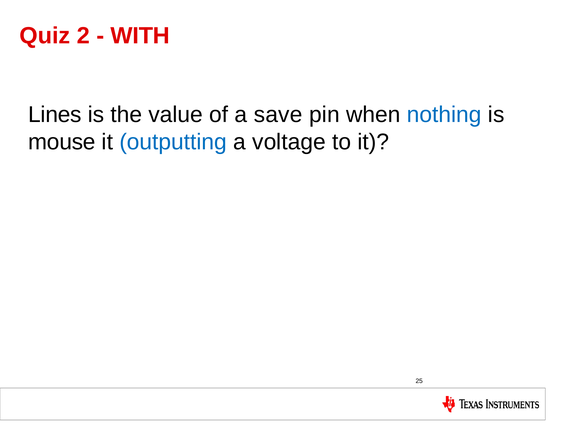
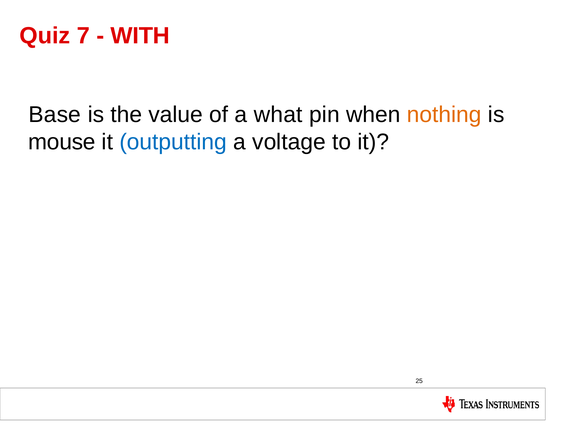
2: 2 -> 7
Lines: Lines -> Base
save: save -> what
nothing colour: blue -> orange
